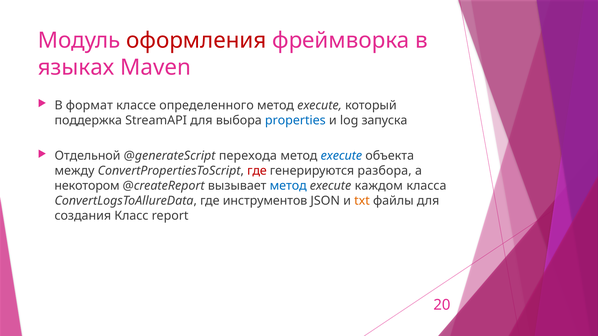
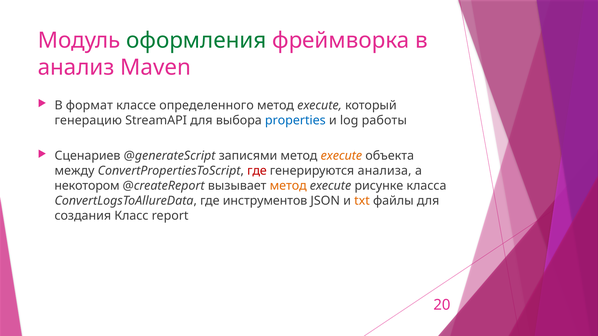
оформления colour: red -> green
языках: языках -> анализ
поддержка: поддержка -> генерацию
запуска: запуска -> работы
Отдельной: Отдельной -> Сценариев
перехода: перехода -> записями
execute at (341, 156) colour: blue -> orange
разбора: разбора -> анализа
метод at (288, 186) colour: blue -> orange
каждом: каждом -> рисунке
